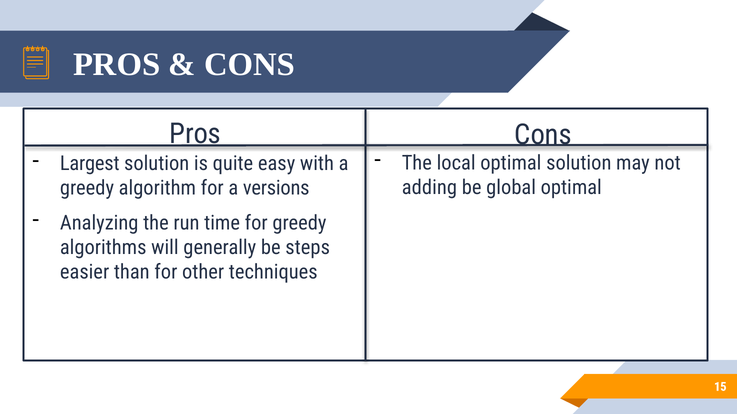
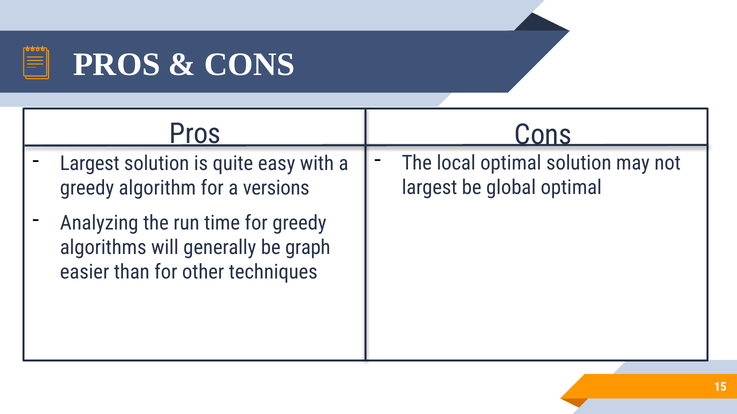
adding at (429, 188): adding -> largest
steps: steps -> graph
